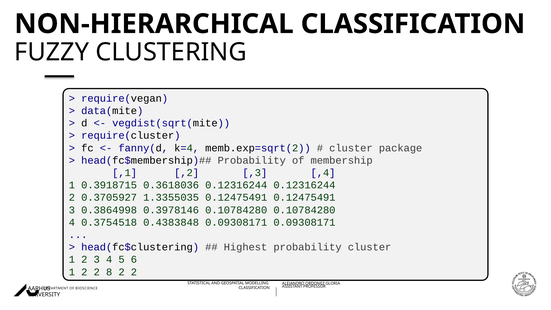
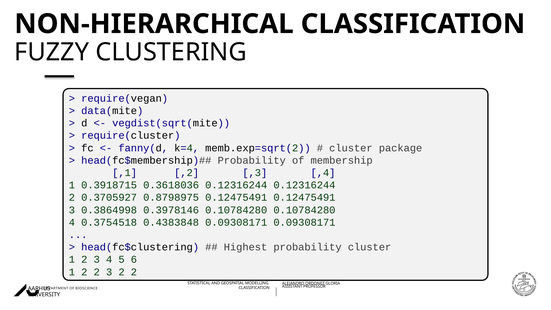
1.3355035: 1.3355035 -> 0.8798975
2 2 8: 8 -> 3
